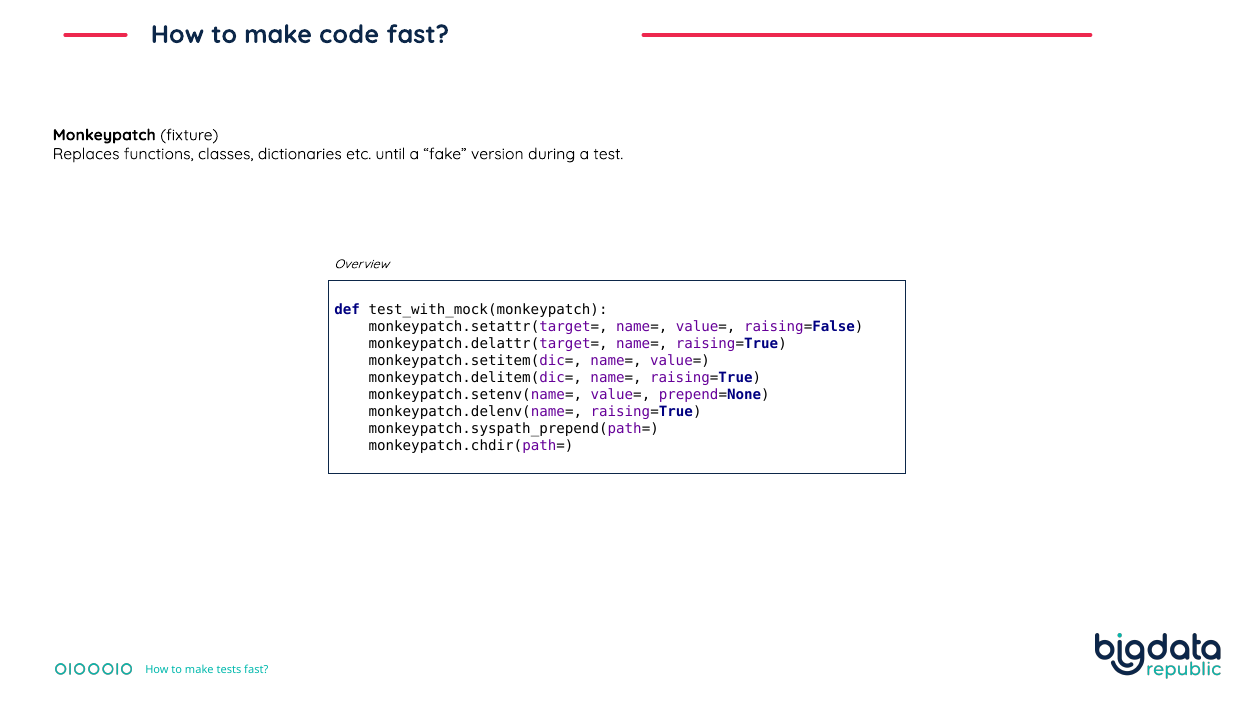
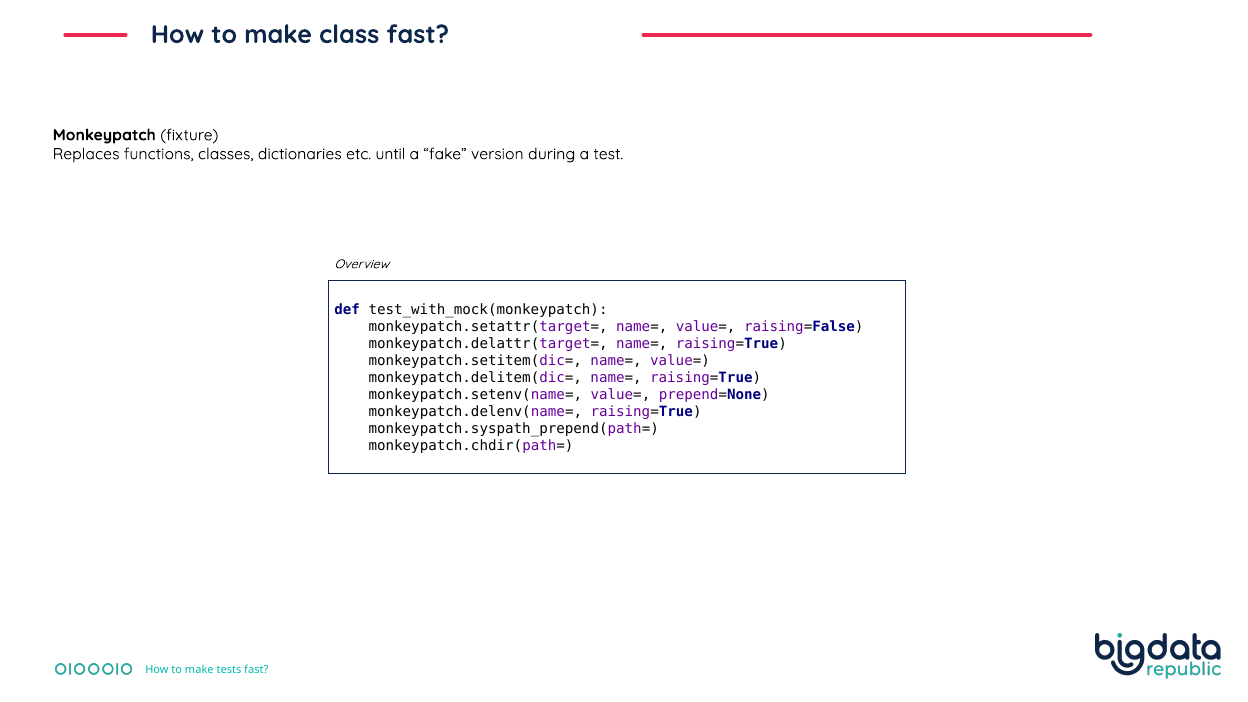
code: code -> class
